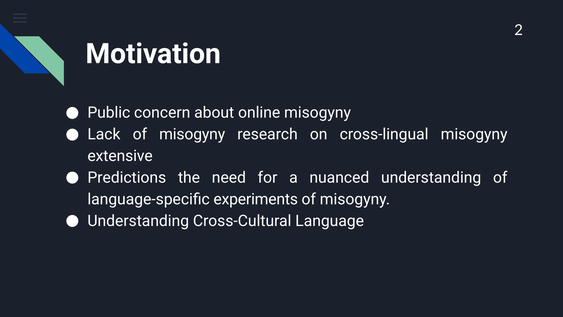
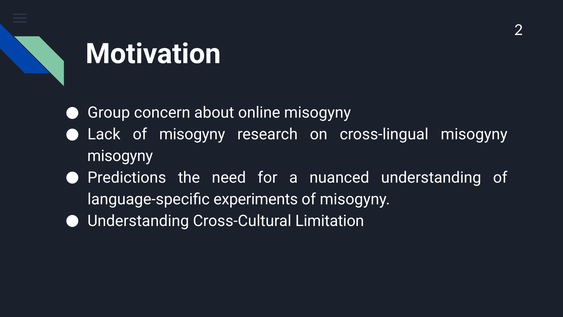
Public: Public -> Group
extensive at (120, 156): extensive -> misogyny
Language: Language -> Limitation
